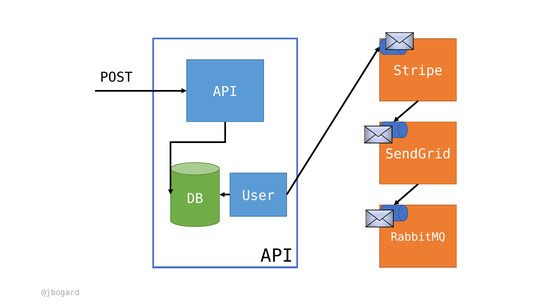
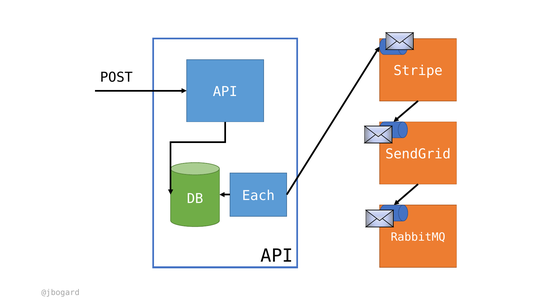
User: User -> Each
